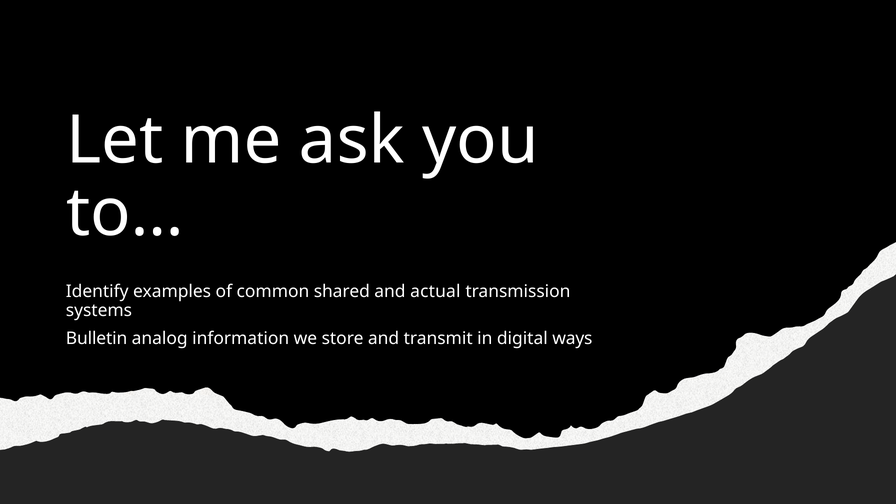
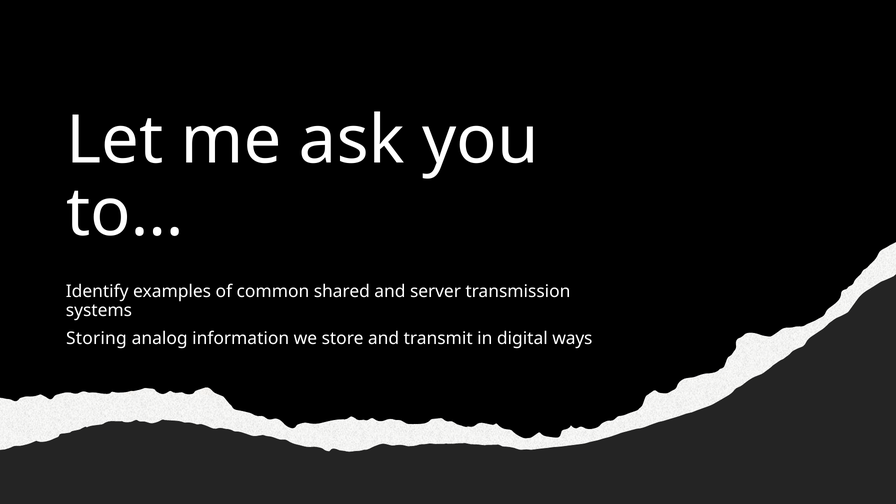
actual: actual -> server
Bulletin: Bulletin -> Storing
